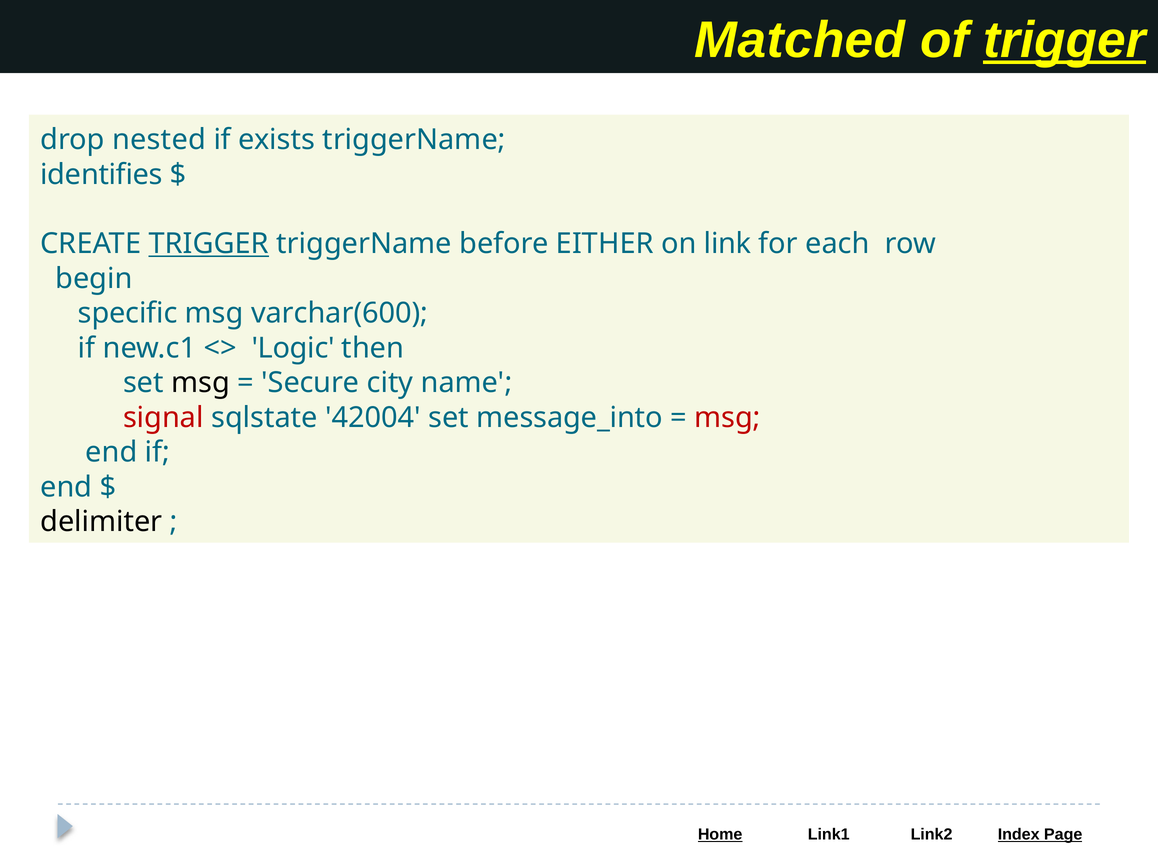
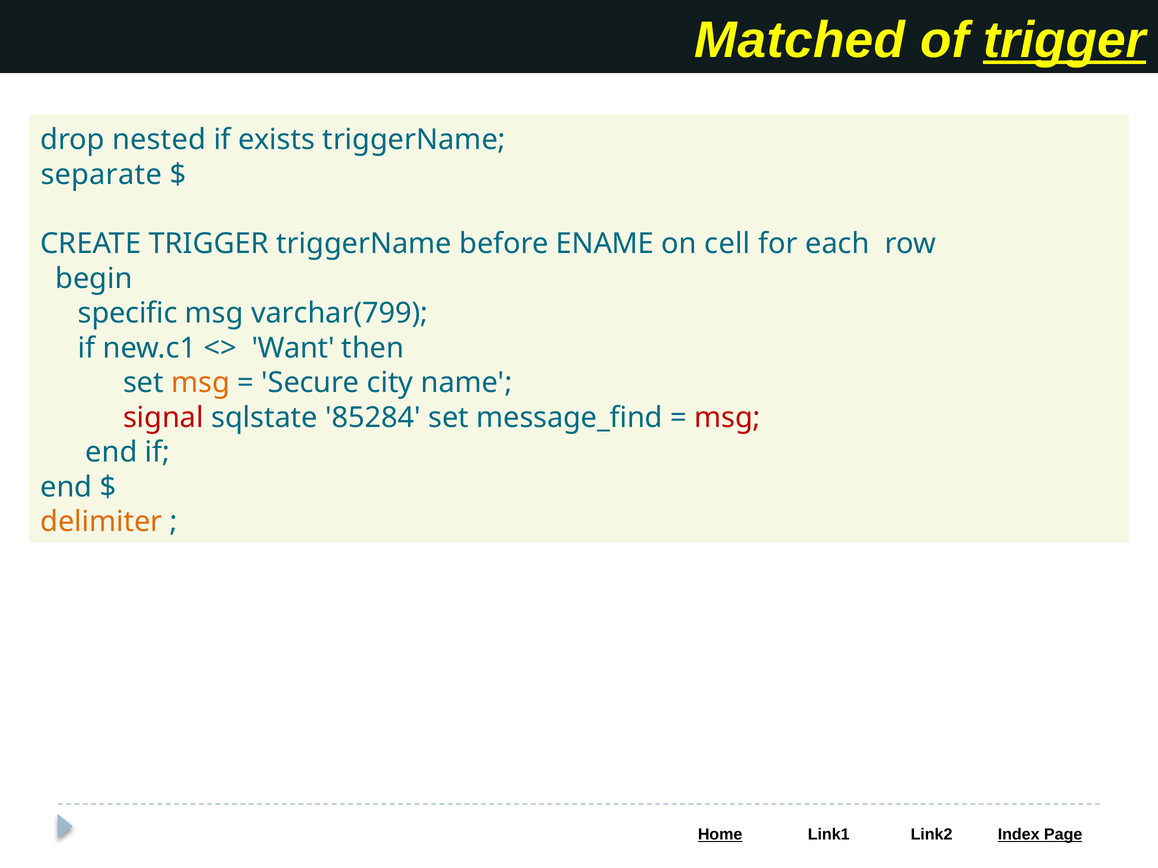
identifies: identifies -> separate
TRIGGER at (209, 244) underline: present -> none
EITHER: EITHER -> ENAME
link: link -> cell
varchar(600: varchar(600 -> varchar(799
Logic: Logic -> Want
msg at (200, 383) colour: black -> orange
42004: 42004 -> 85284
message_into: message_into -> message_find
delimiter colour: black -> orange
